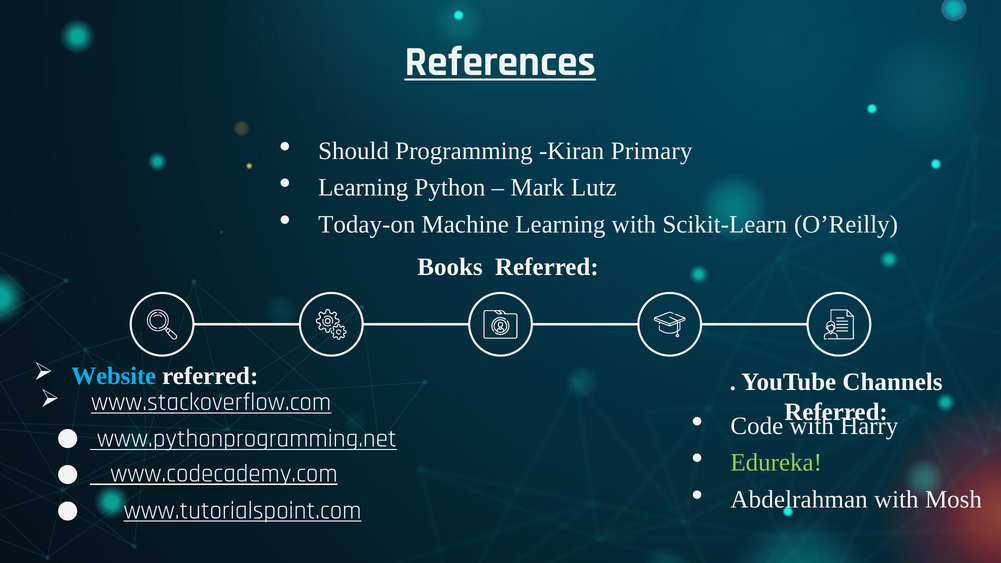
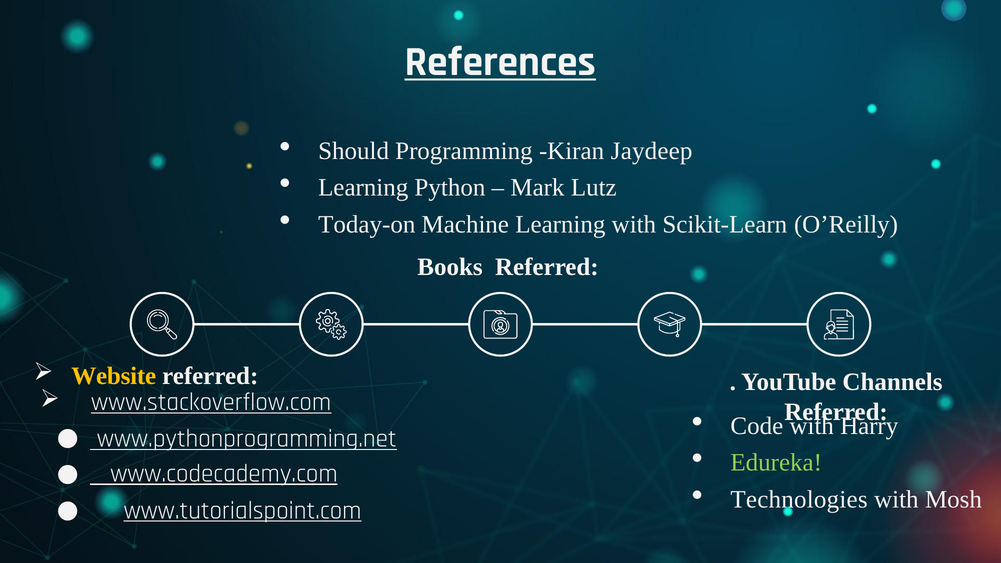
Primary: Primary -> Jaydeep
Website colour: light blue -> yellow
Abdelrahman: Abdelrahman -> Technologies
